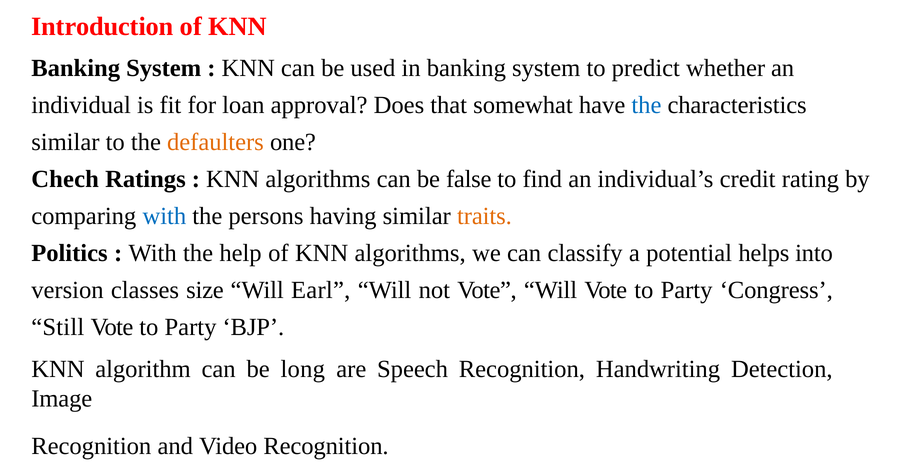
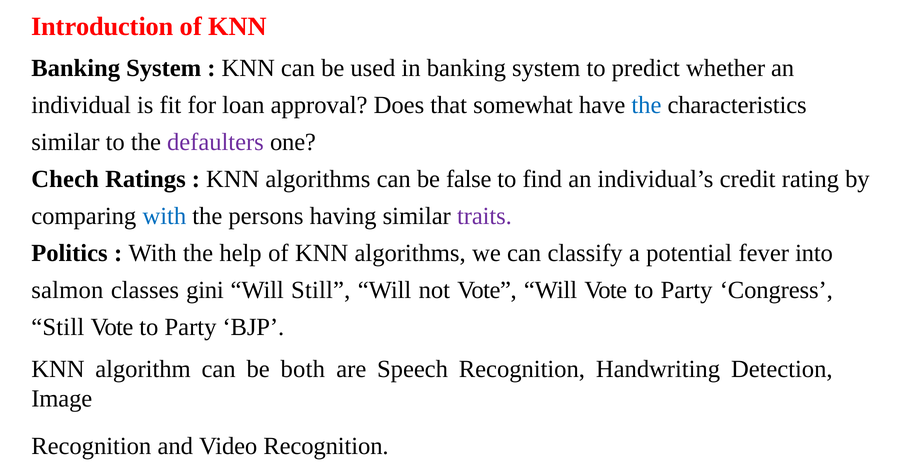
defaulters colour: orange -> purple
traits colour: orange -> purple
helps: helps -> fever
version: version -> salmon
size: size -> gini
Will Earl: Earl -> Still
long: long -> both
